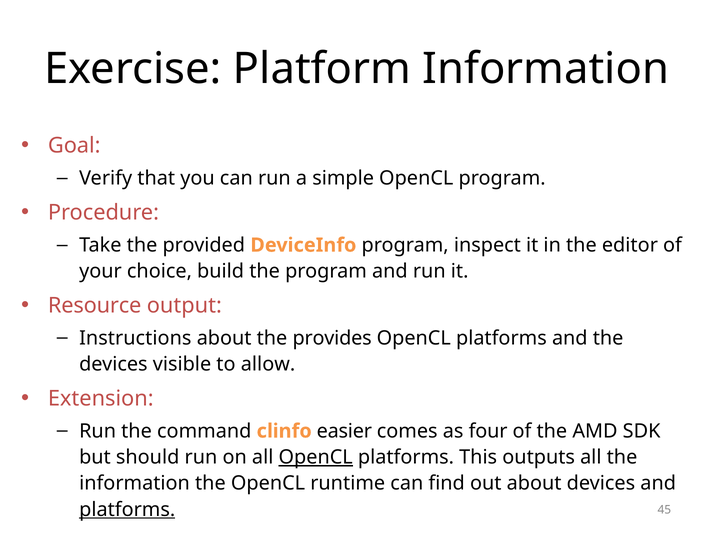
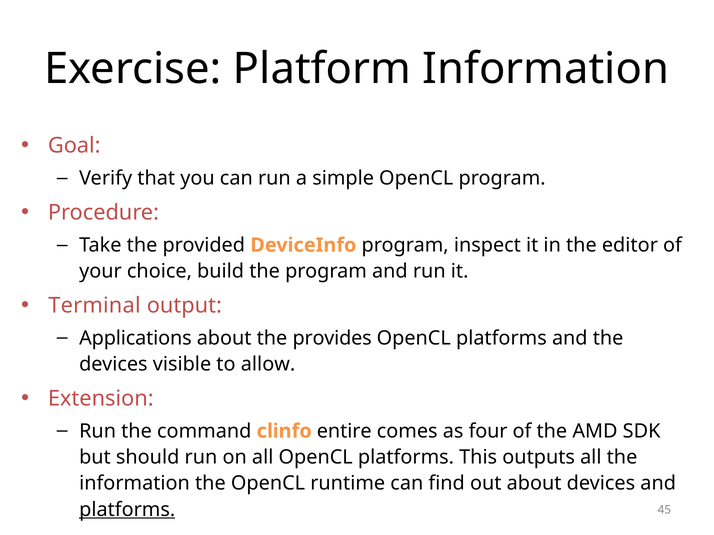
Resource: Resource -> Terminal
Instructions: Instructions -> Applications
easier: easier -> entire
OpenCL at (316, 458) underline: present -> none
